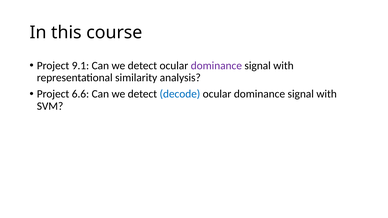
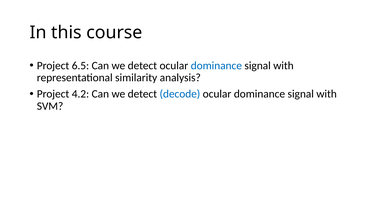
9.1: 9.1 -> 6.5
dominance at (216, 66) colour: purple -> blue
6.6: 6.6 -> 4.2
